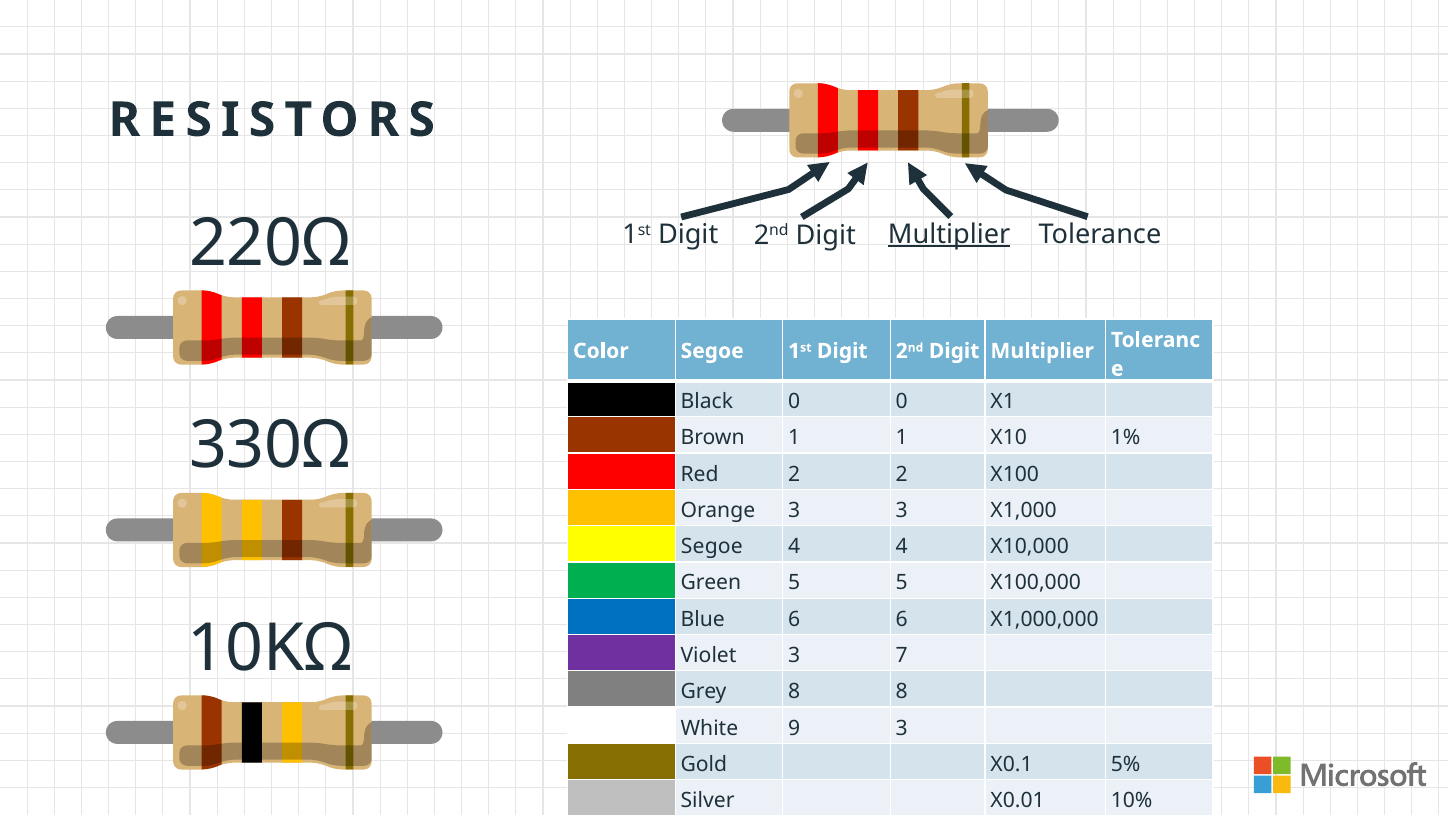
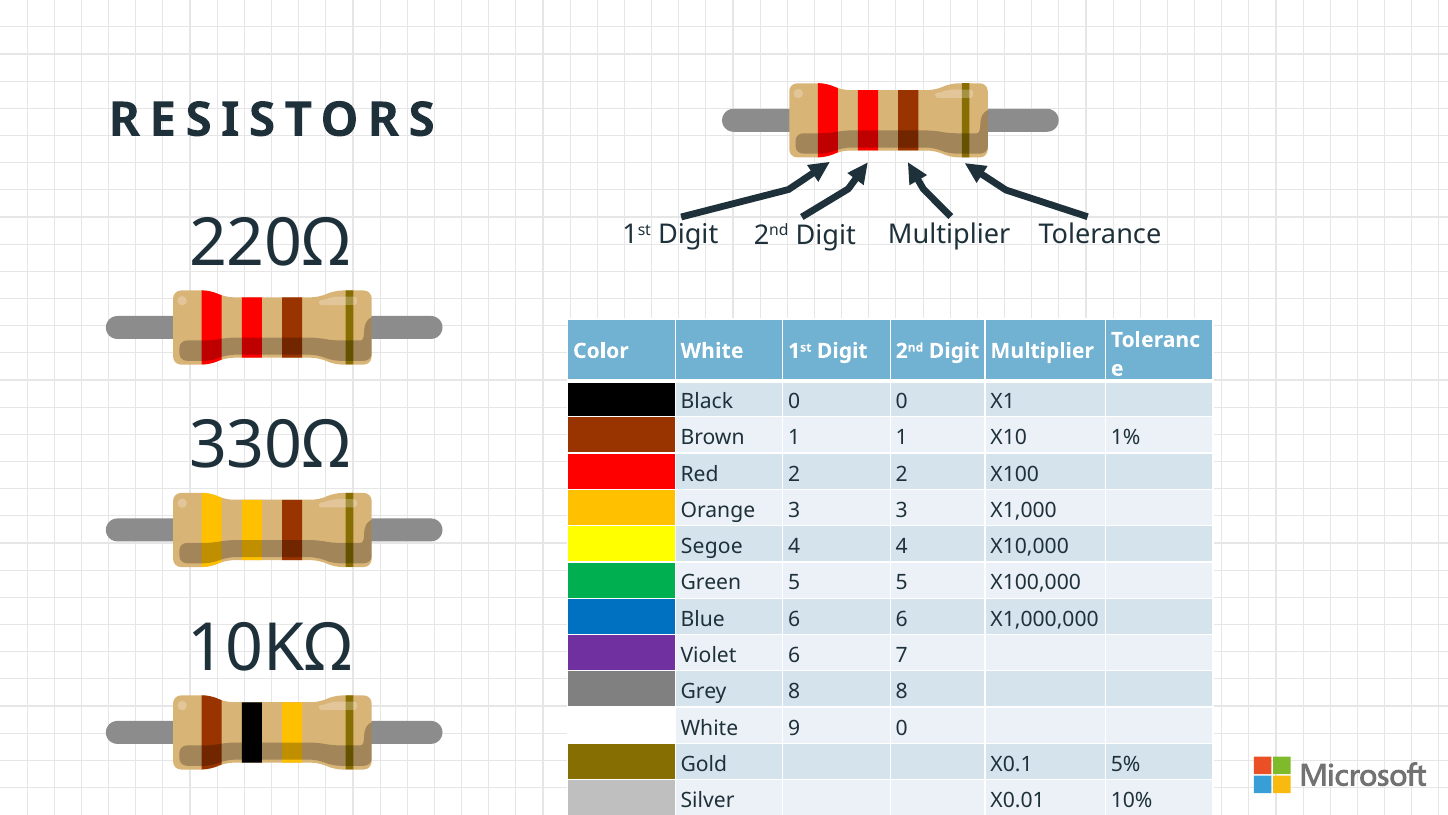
Multiplier at (949, 234) underline: present -> none
Color Segoe: Segoe -> White
Violet 3: 3 -> 6
9 3: 3 -> 0
